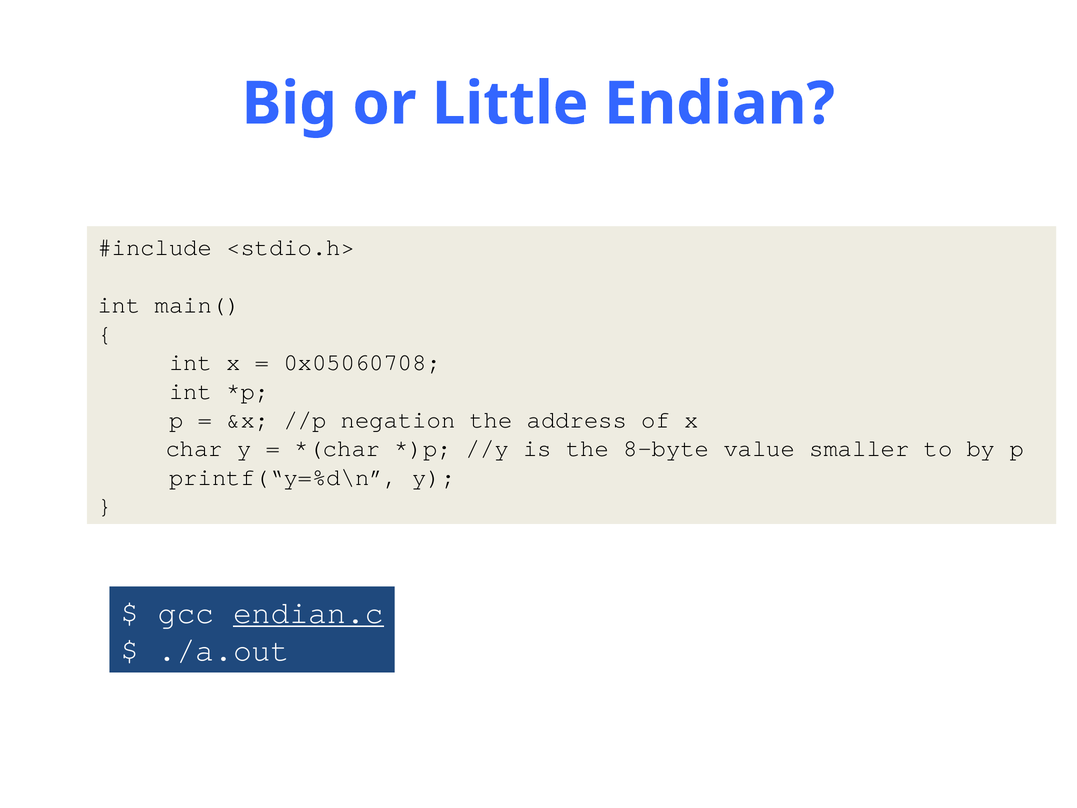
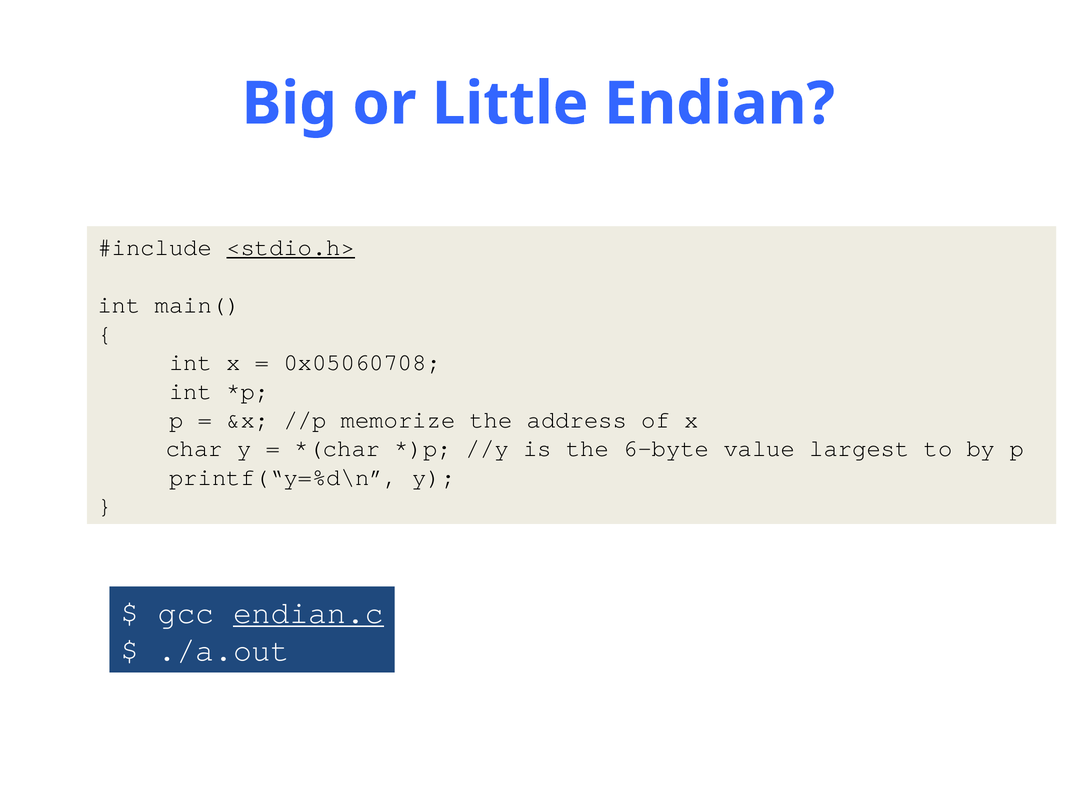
<stdio.h> underline: none -> present
negation: negation -> memorize
8-byte: 8-byte -> 6-byte
smaller: smaller -> largest
